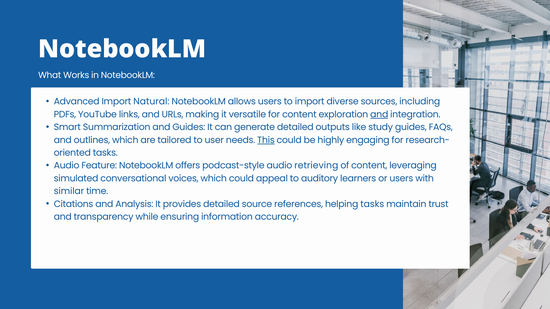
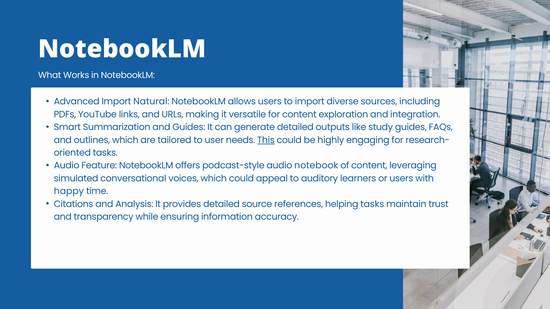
and at (379, 115) underline: present -> none
retrieving: retrieving -> notebook
similar: similar -> happy
